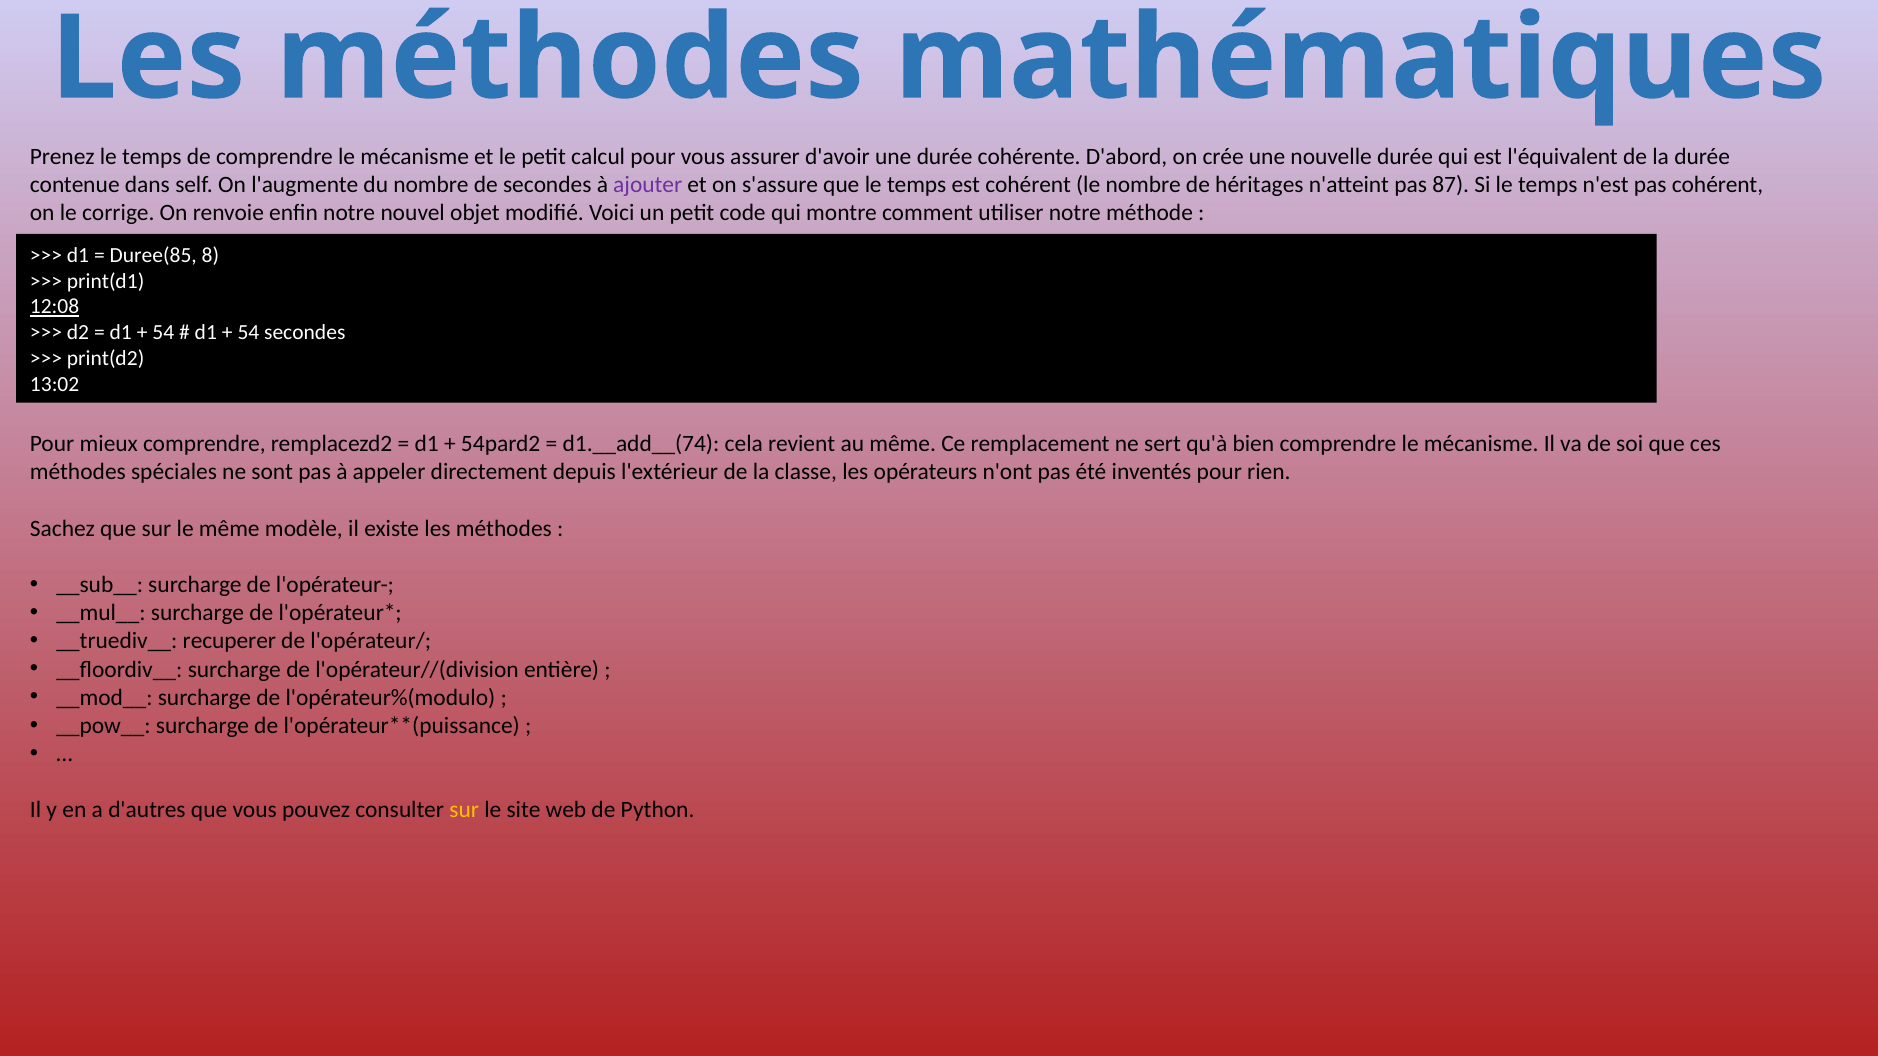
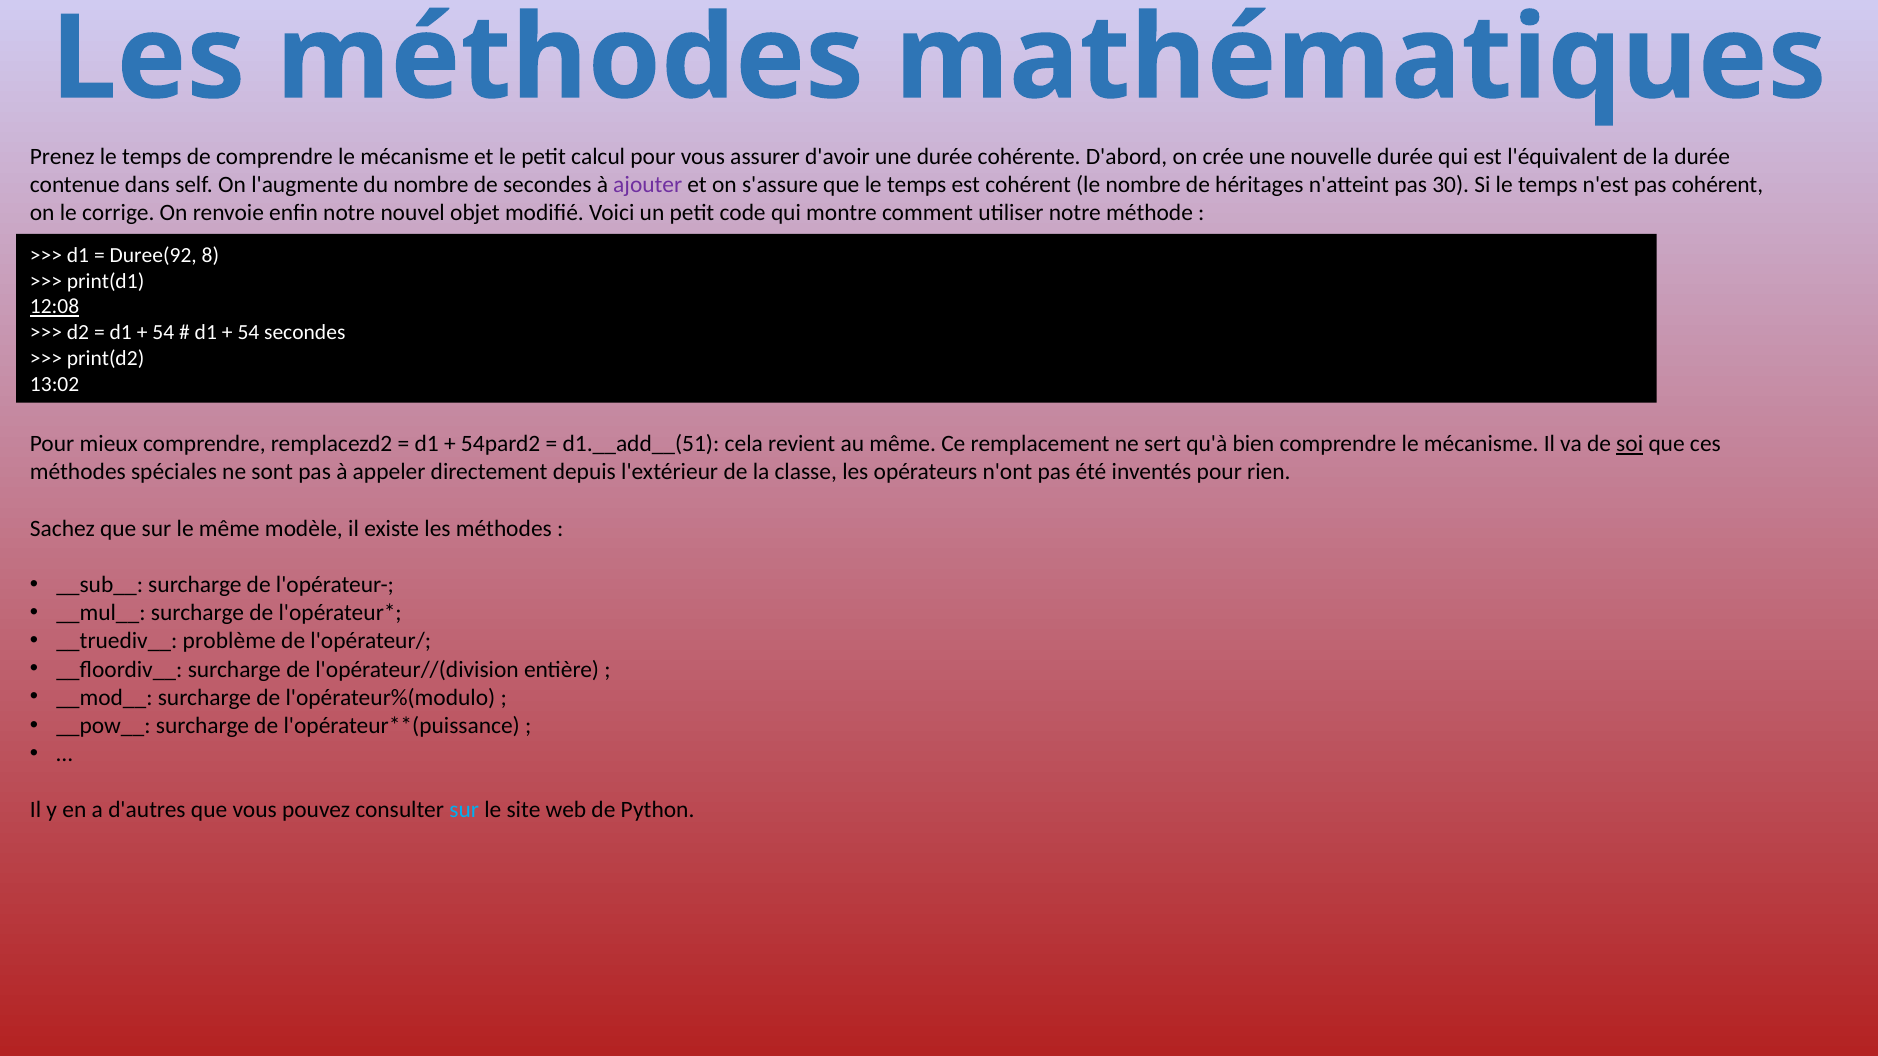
87: 87 -> 30
Duree(85: Duree(85 -> Duree(92
d1.__add__(74: d1.__add__(74 -> d1.__add__(51
soi underline: none -> present
recuperer: recuperer -> problème
sur at (464, 810) colour: yellow -> light blue
